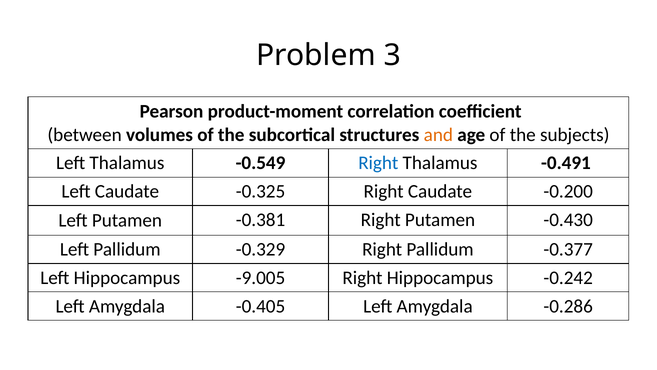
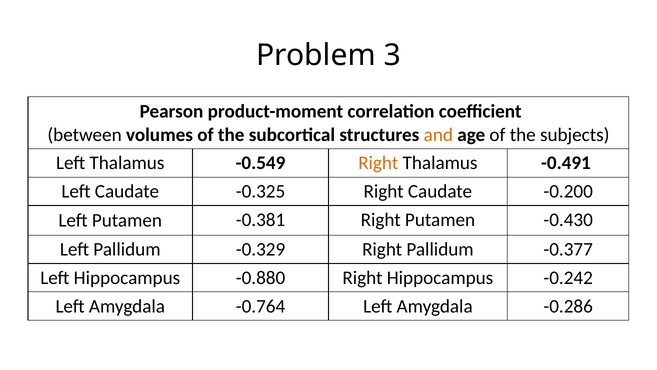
Right at (378, 163) colour: blue -> orange
-9.005: -9.005 -> -0.880
-0.405: -0.405 -> -0.764
